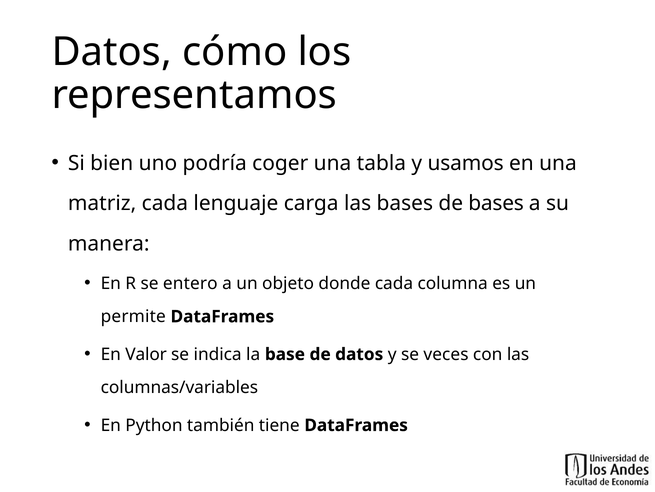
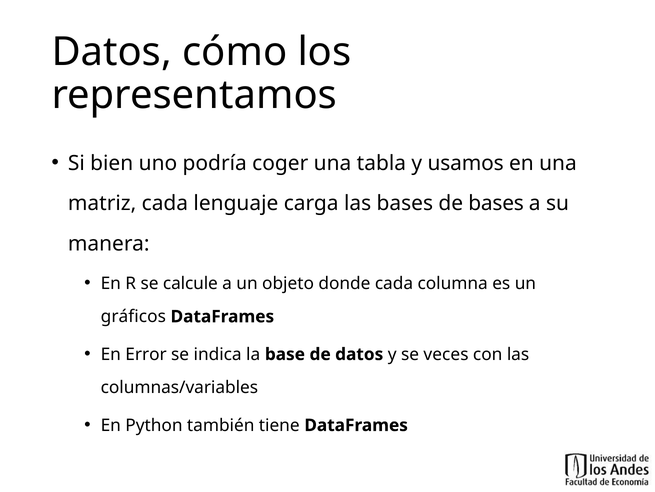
entero: entero -> calcule
permite: permite -> gráficos
Valor: Valor -> Error
